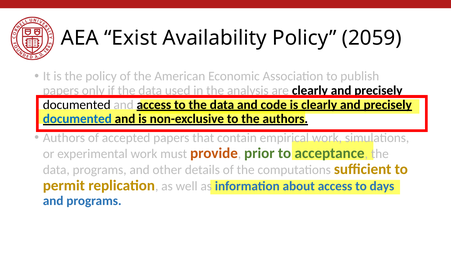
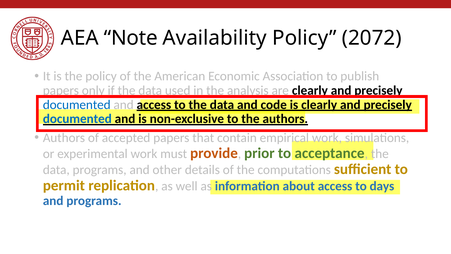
Exist: Exist -> Note
2059: 2059 -> 2072
documented at (77, 105) colour: black -> blue
